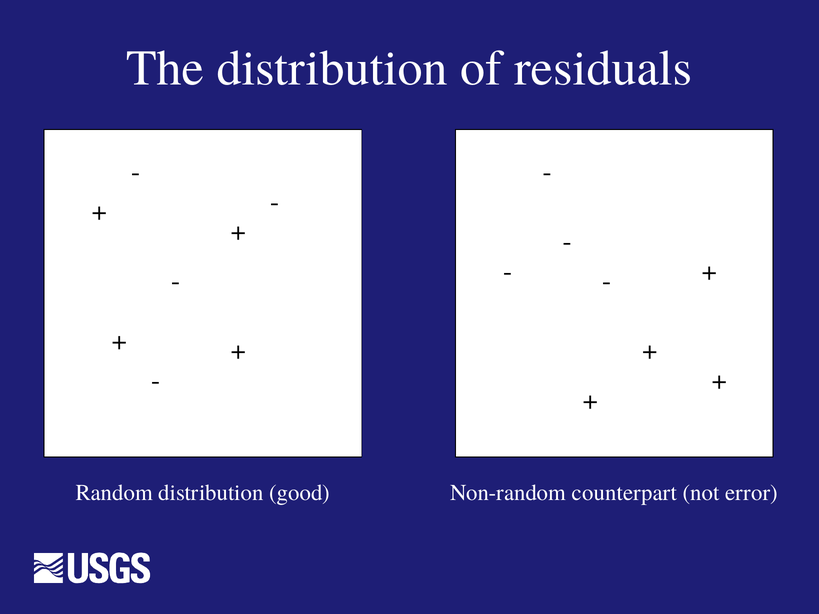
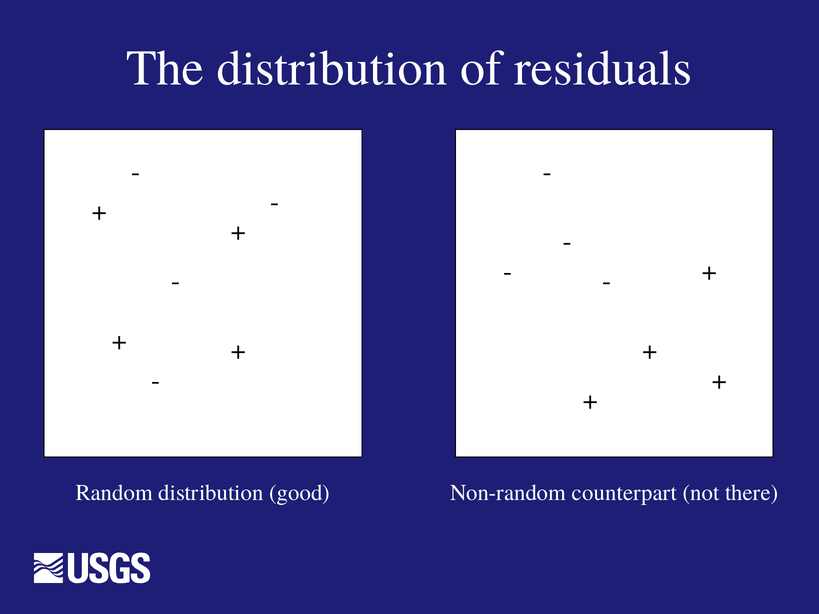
error: error -> there
